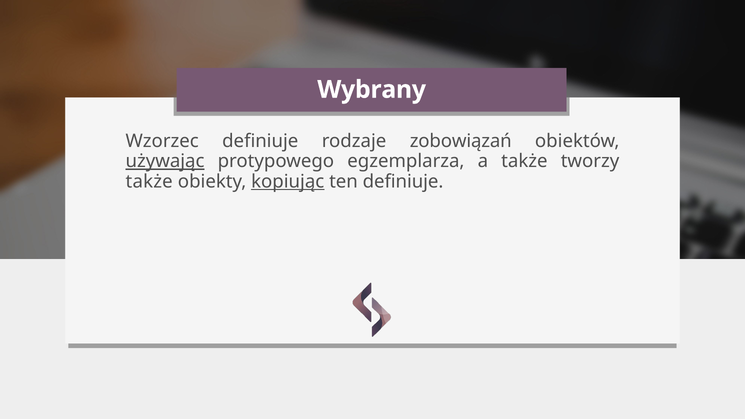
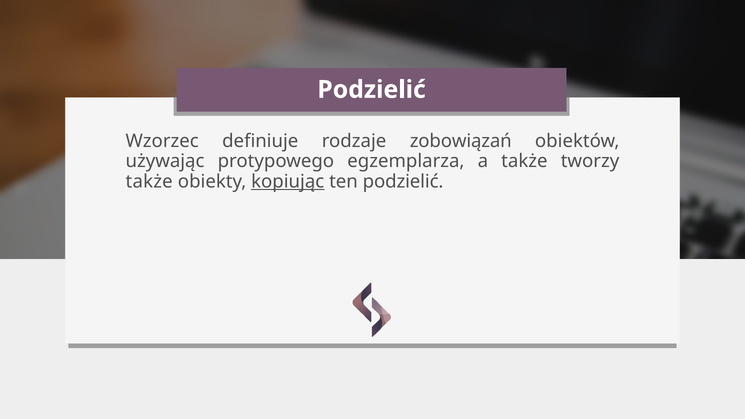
Wybrany at (372, 90): Wybrany -> Podzielić
używając underline: present -> none
ten definiuje: definiuje -> podzielić
